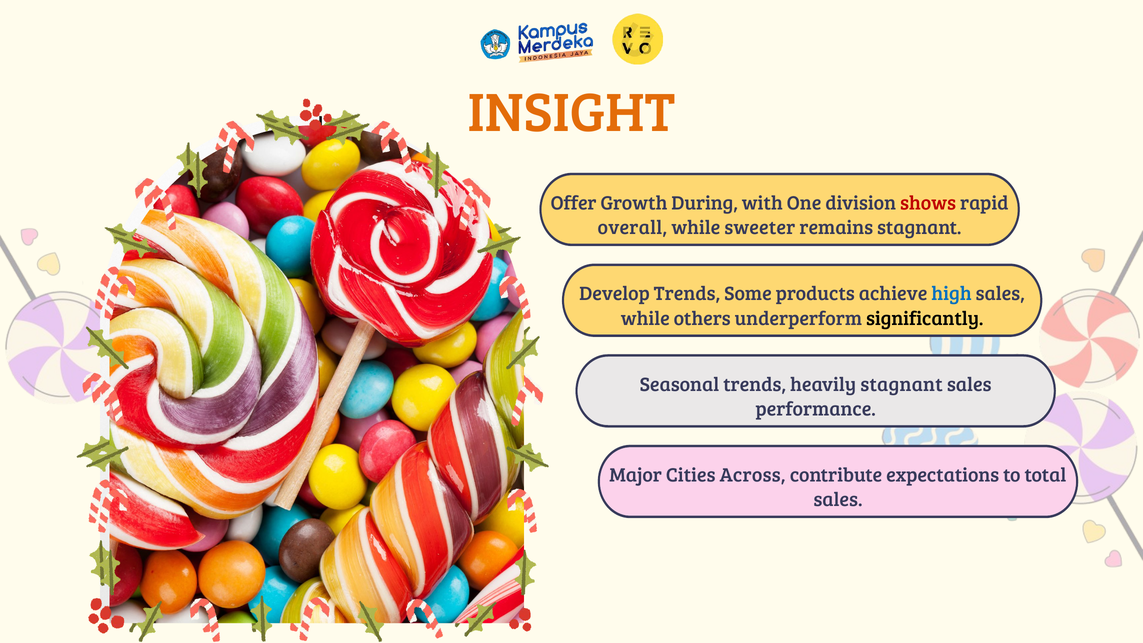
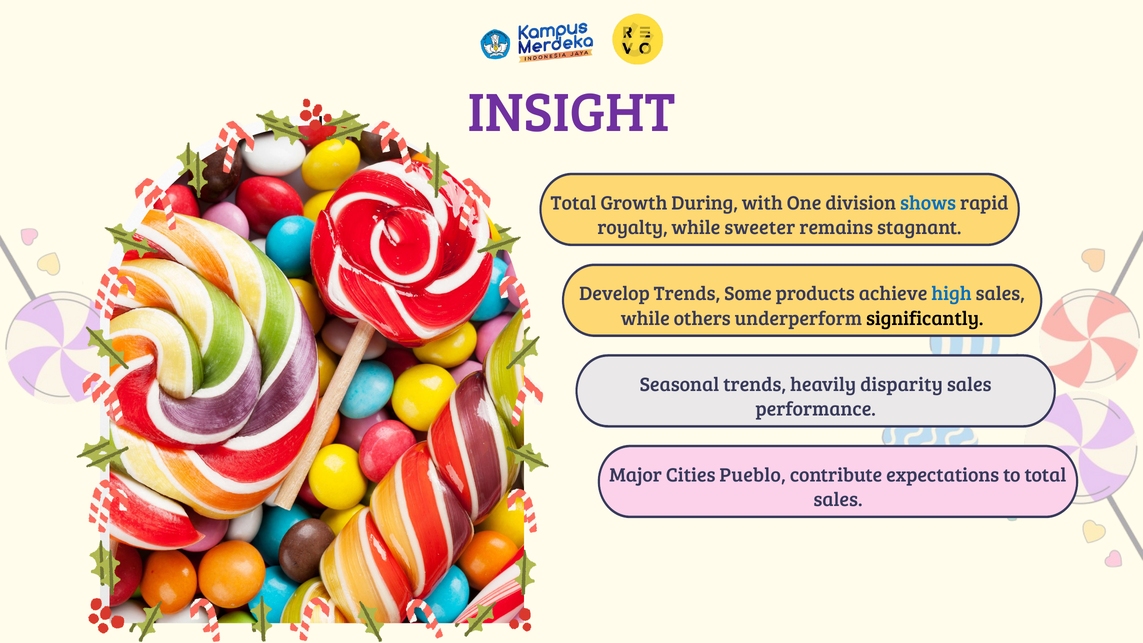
INSIGHT colour: orange -> purple
Offer at (574, 203): Offer -> Total
shows colour: red -> blue
overall: overall -> royalty
heavily stagnant: stagnant -> disparity
Across: Across -> Pueblo
